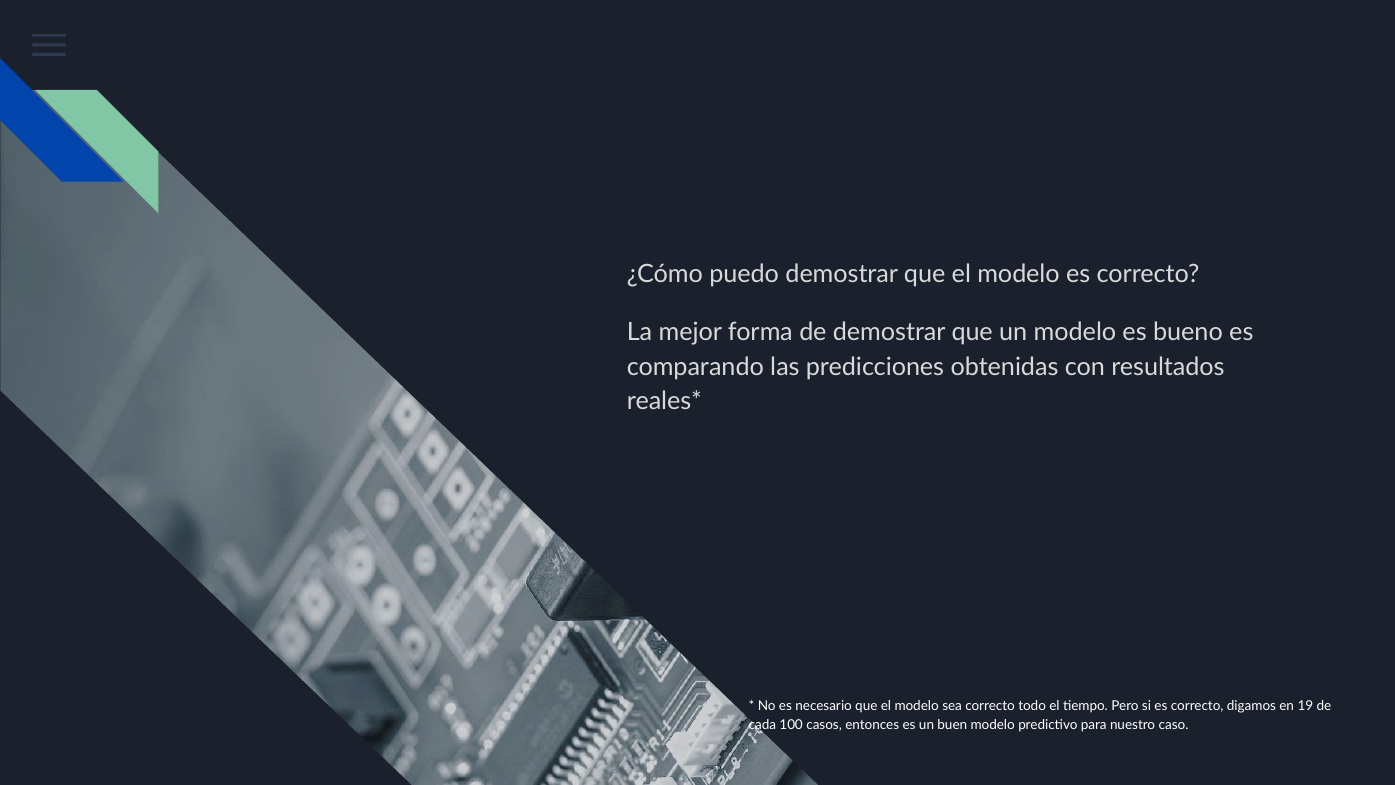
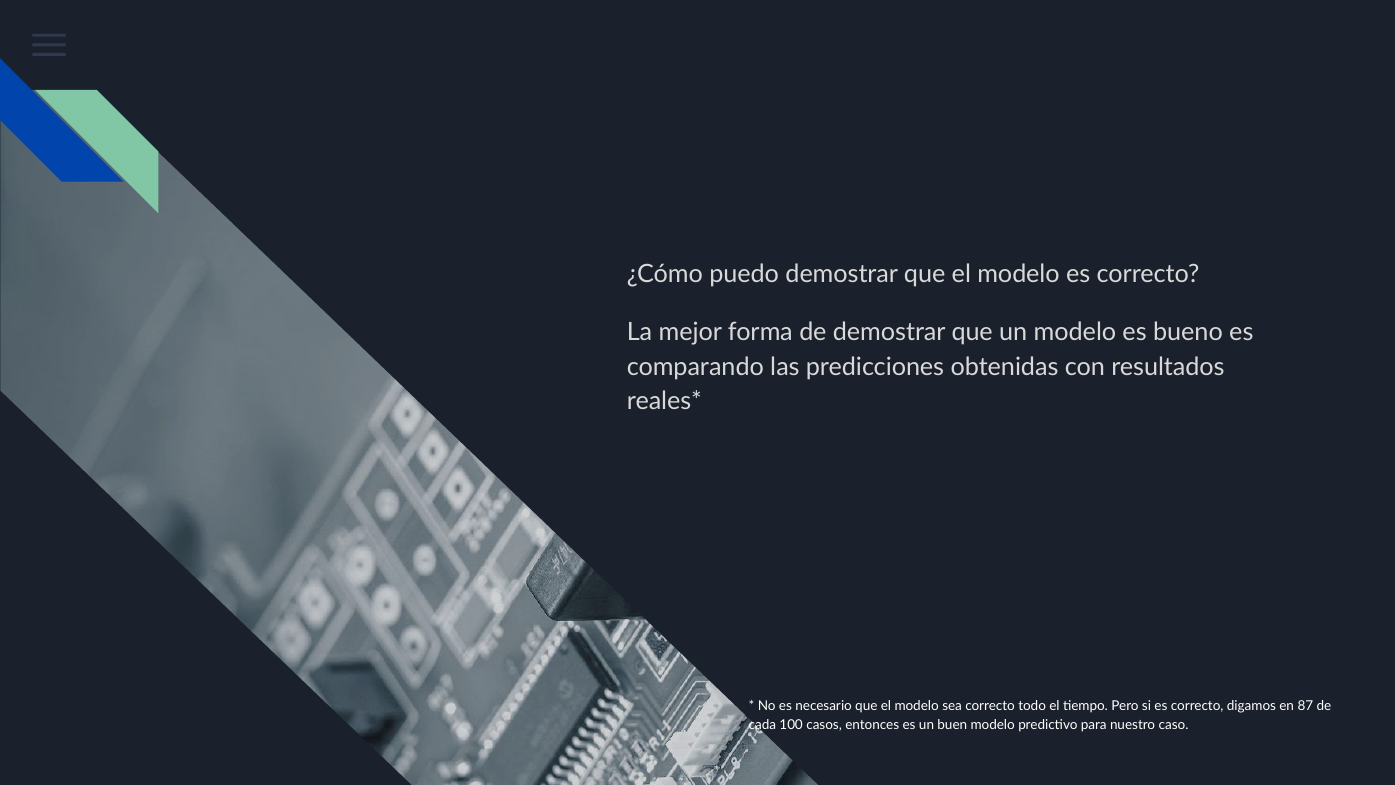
19: 19 -> 87
